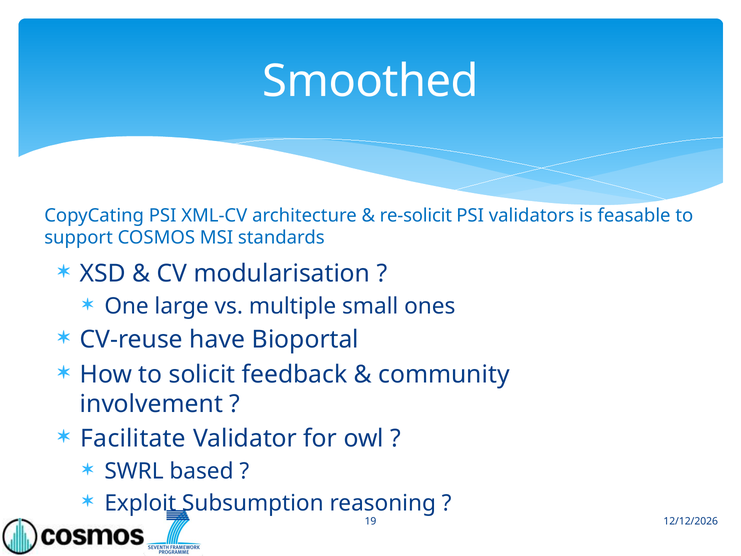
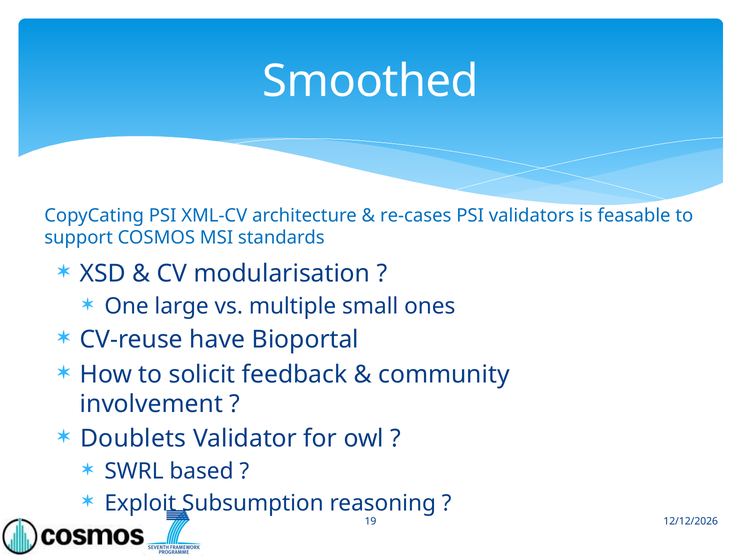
re-solicit: re-solicit -> re-cases
Facilitate: Facilitate -> Doublets
